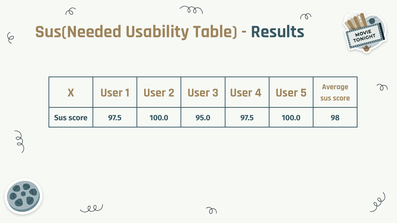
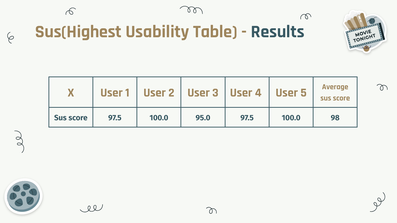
Sus(Needed: Sus(Needed -> Sus(Highest
